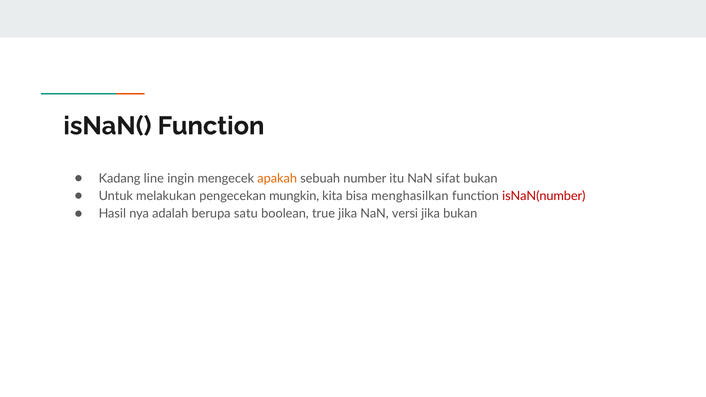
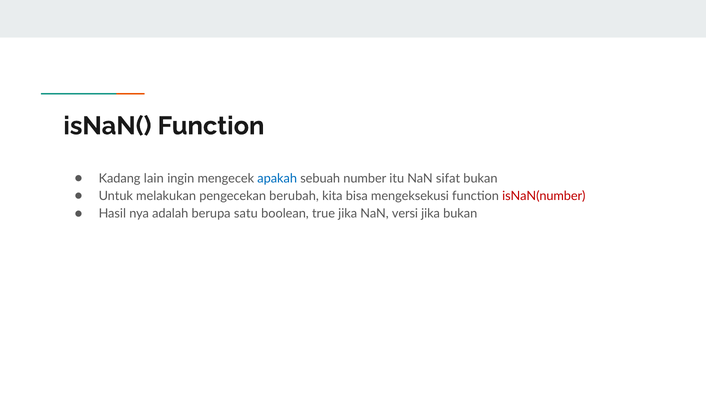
line: line -> lain
apakah colour: orange -> blue
mungkin: mungkin -> berubah
menghasilkan: menghasilkan -> mengeksekusi
